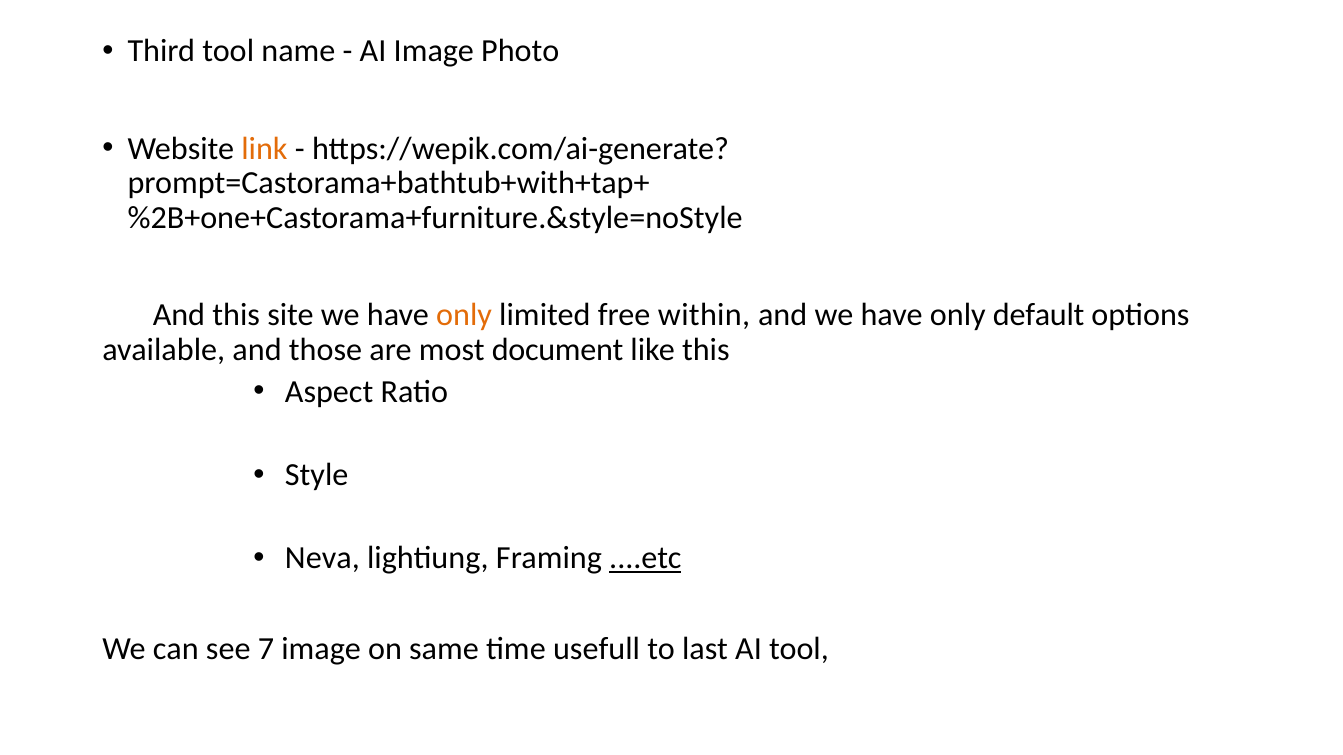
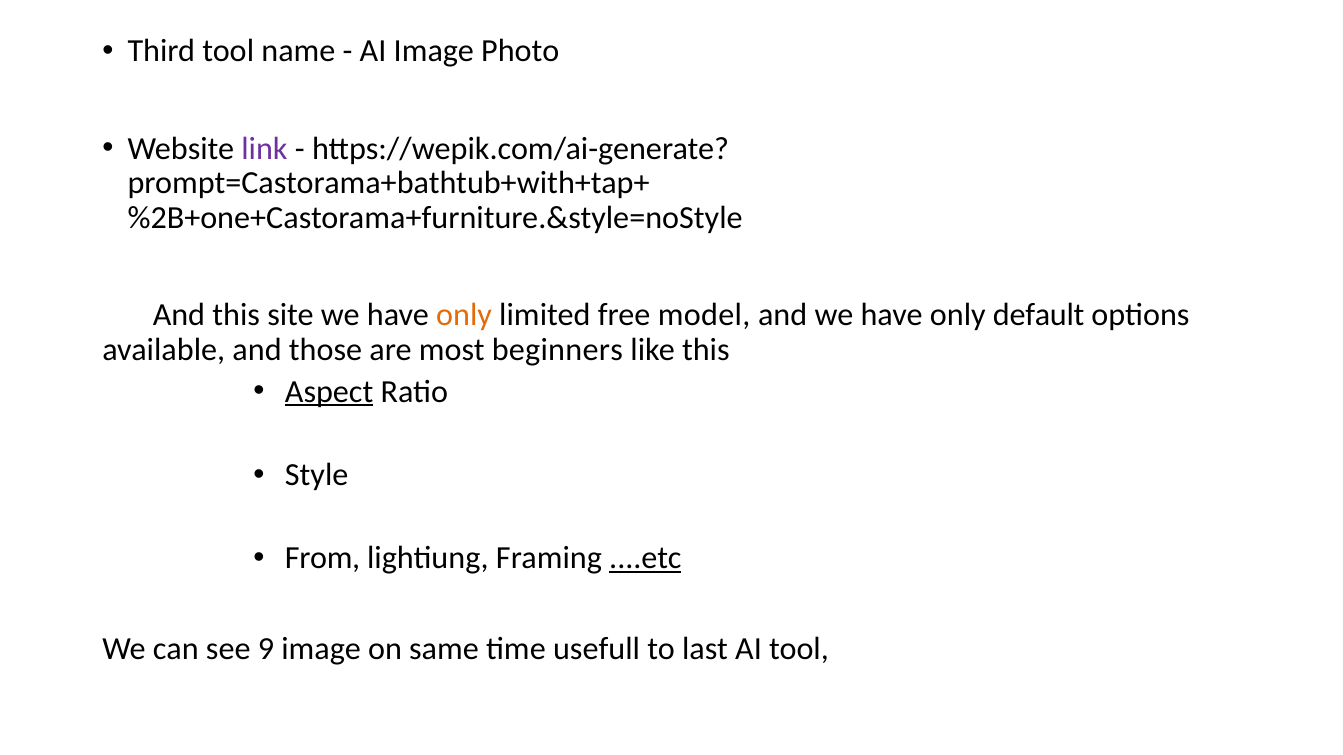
link colour: orange -> purple
within: within -> model
document: document -> beginners
Aspect underline: none -> present
Neva: Neva -> From
7: 7 -> 9
